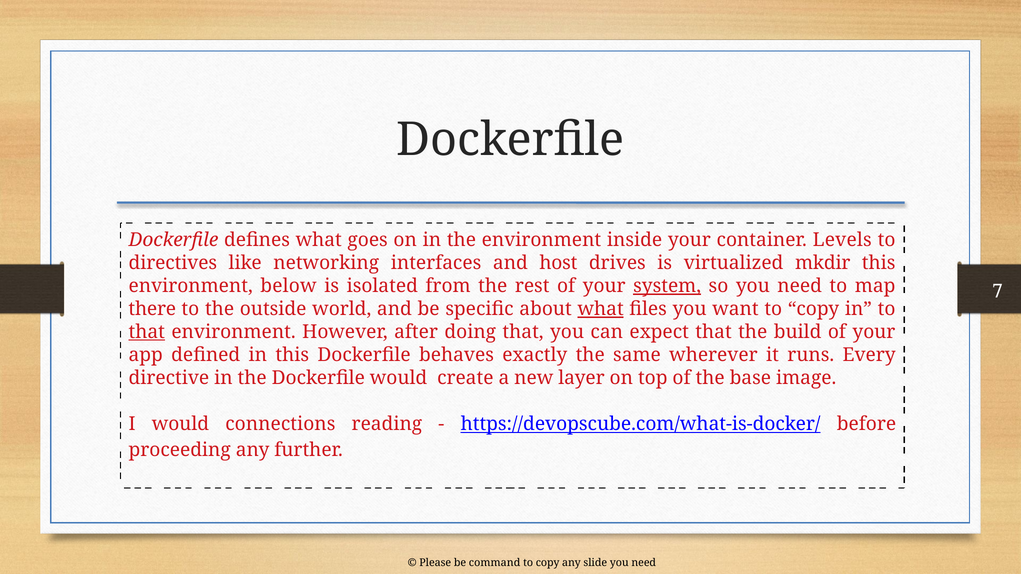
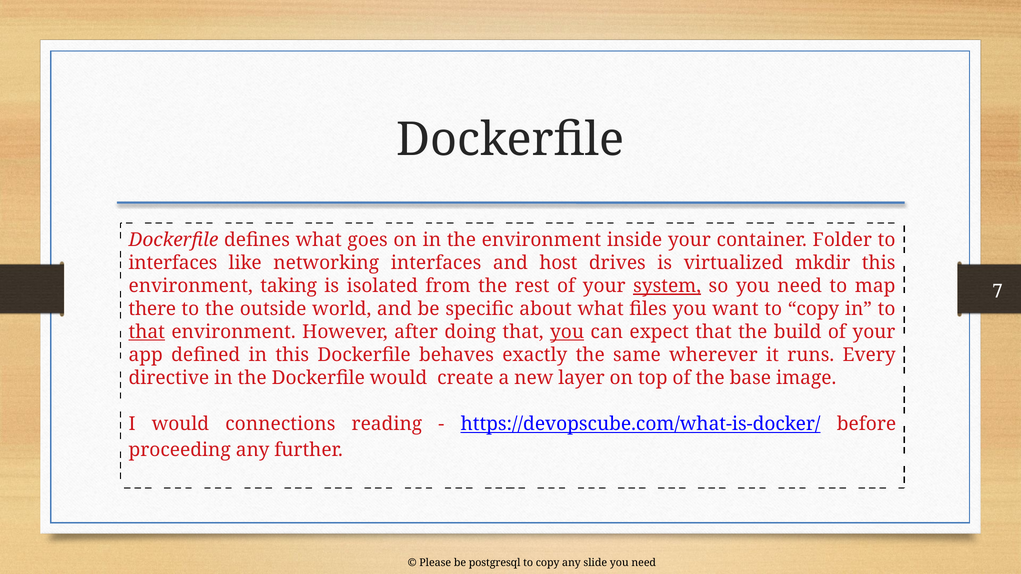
Levels: Levels -> Folder
directives at (173, 263): directives -> interfaces
below: below -> taking
what at (601, 309) underline: present -> none
you at (567, 332) underline: none -> present
command: command -> postgresql
